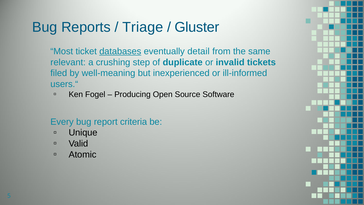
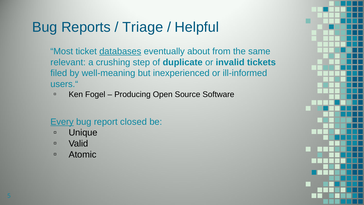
Gluster: Gluster -> Helpful
detail: detail -> about
Every underline: none -> present
criteria: criteria -> closed
